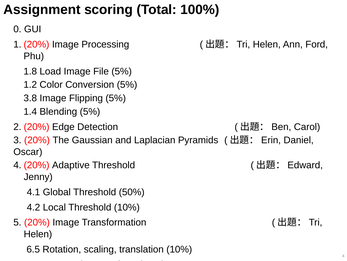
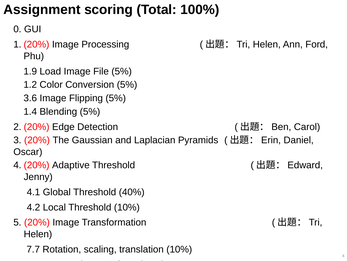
1.8: 1.8 -> 1.9
3.8: 3.8 -> 3.6
50%: 50% -> 40%
6.5: 6.5 -> 7.7
